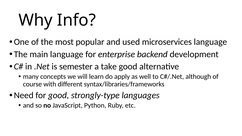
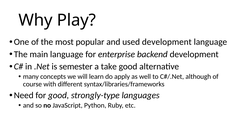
Info: Info -> Play
used microservices: microservices -> development
